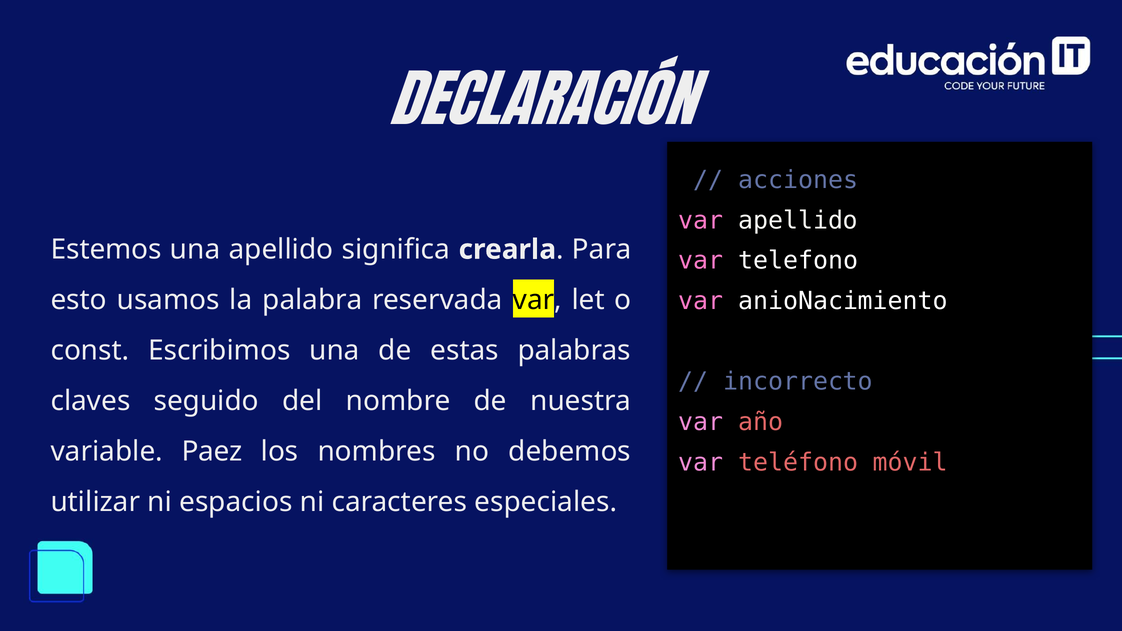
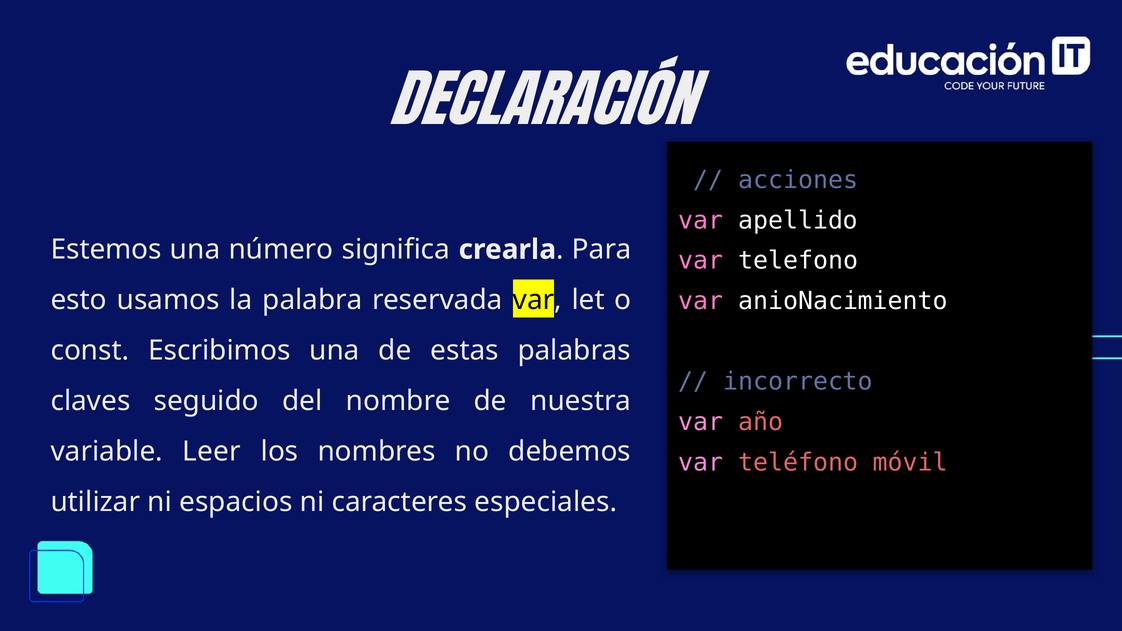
una apellido: apellido -> número
Paez: Paez -> Leer
